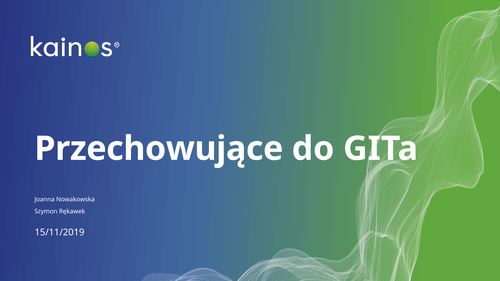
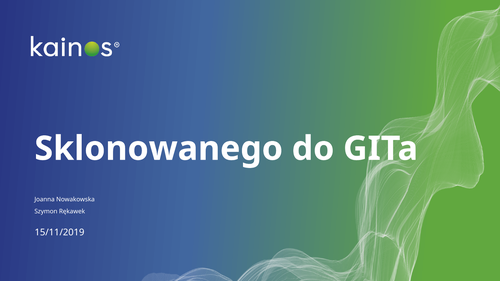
Przechowujące: Przechowujące -> Sklonowanego
